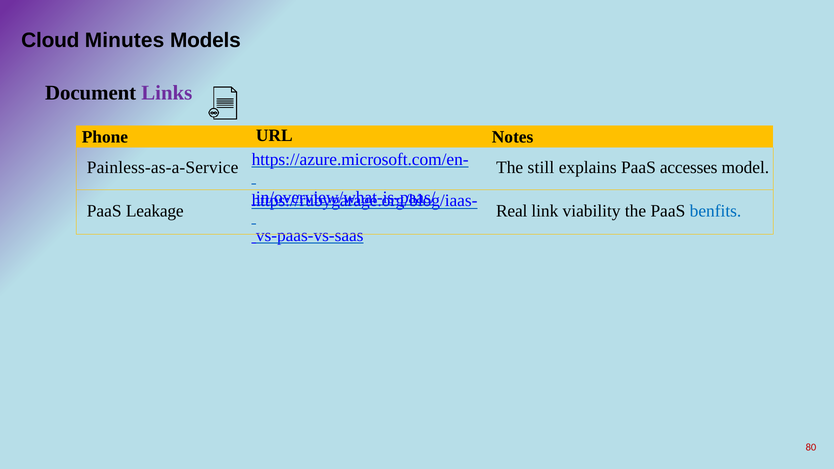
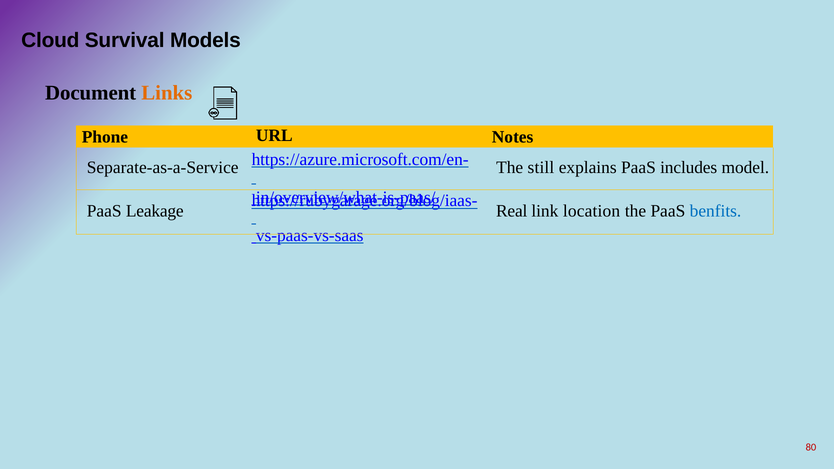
Minutes: Minutes -> Survival
Links colour: purple -> orange
accesses: accesses -> includes
Painless-as-a-Service: Painless-as-a-Service -> Separate-as-a-Service
viability: viability -> location
